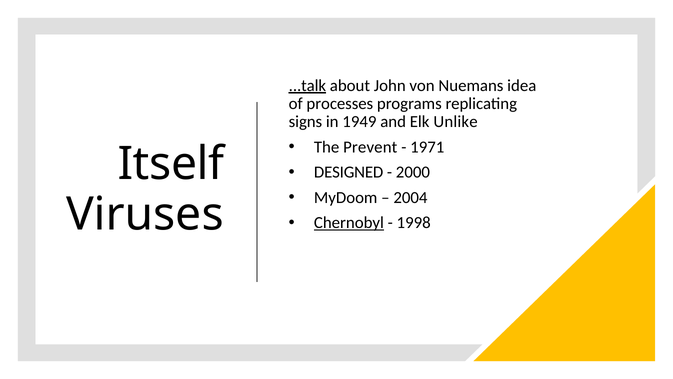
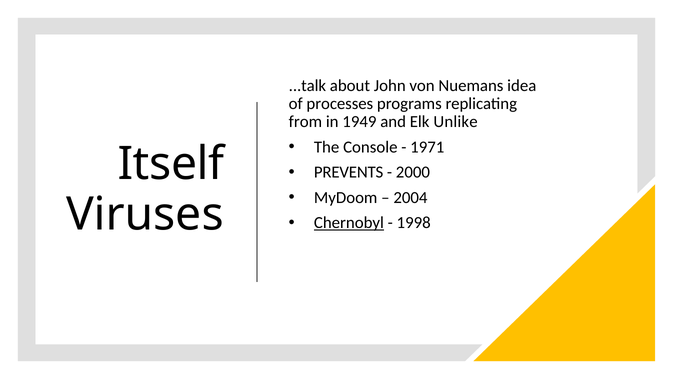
...talk underline: present -> none
signs: signs -> from
Prevent: Prevent -> Console
DESIGNED: DESIGNED -> PREVENTS
